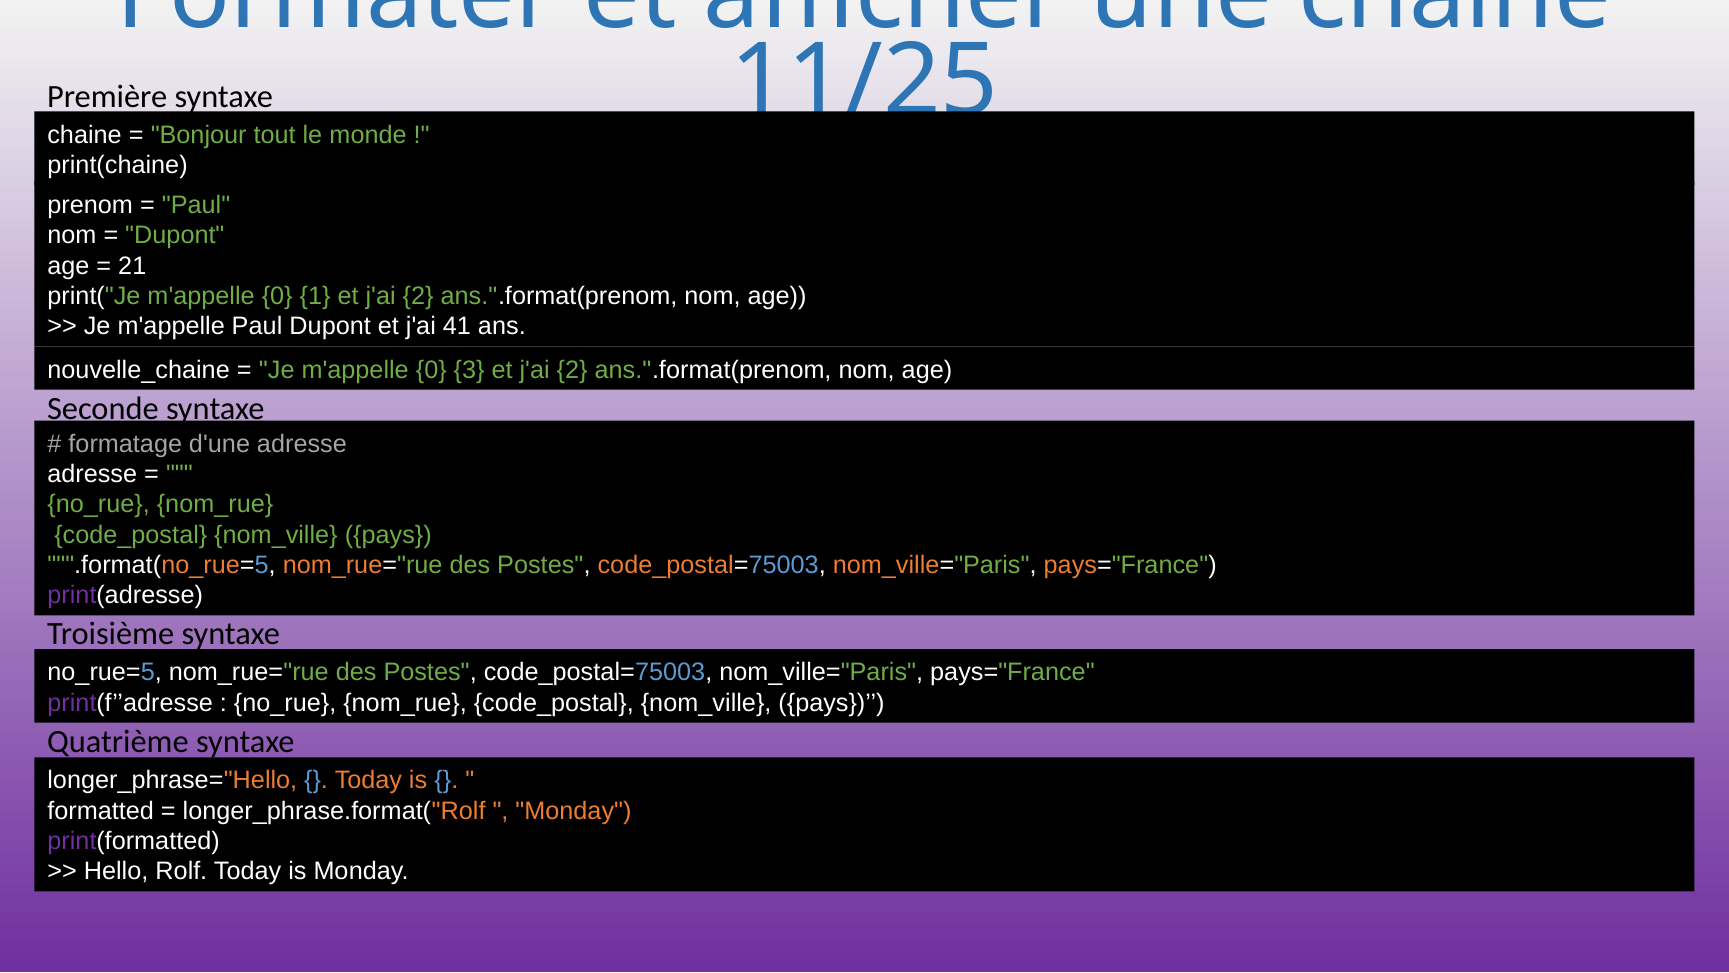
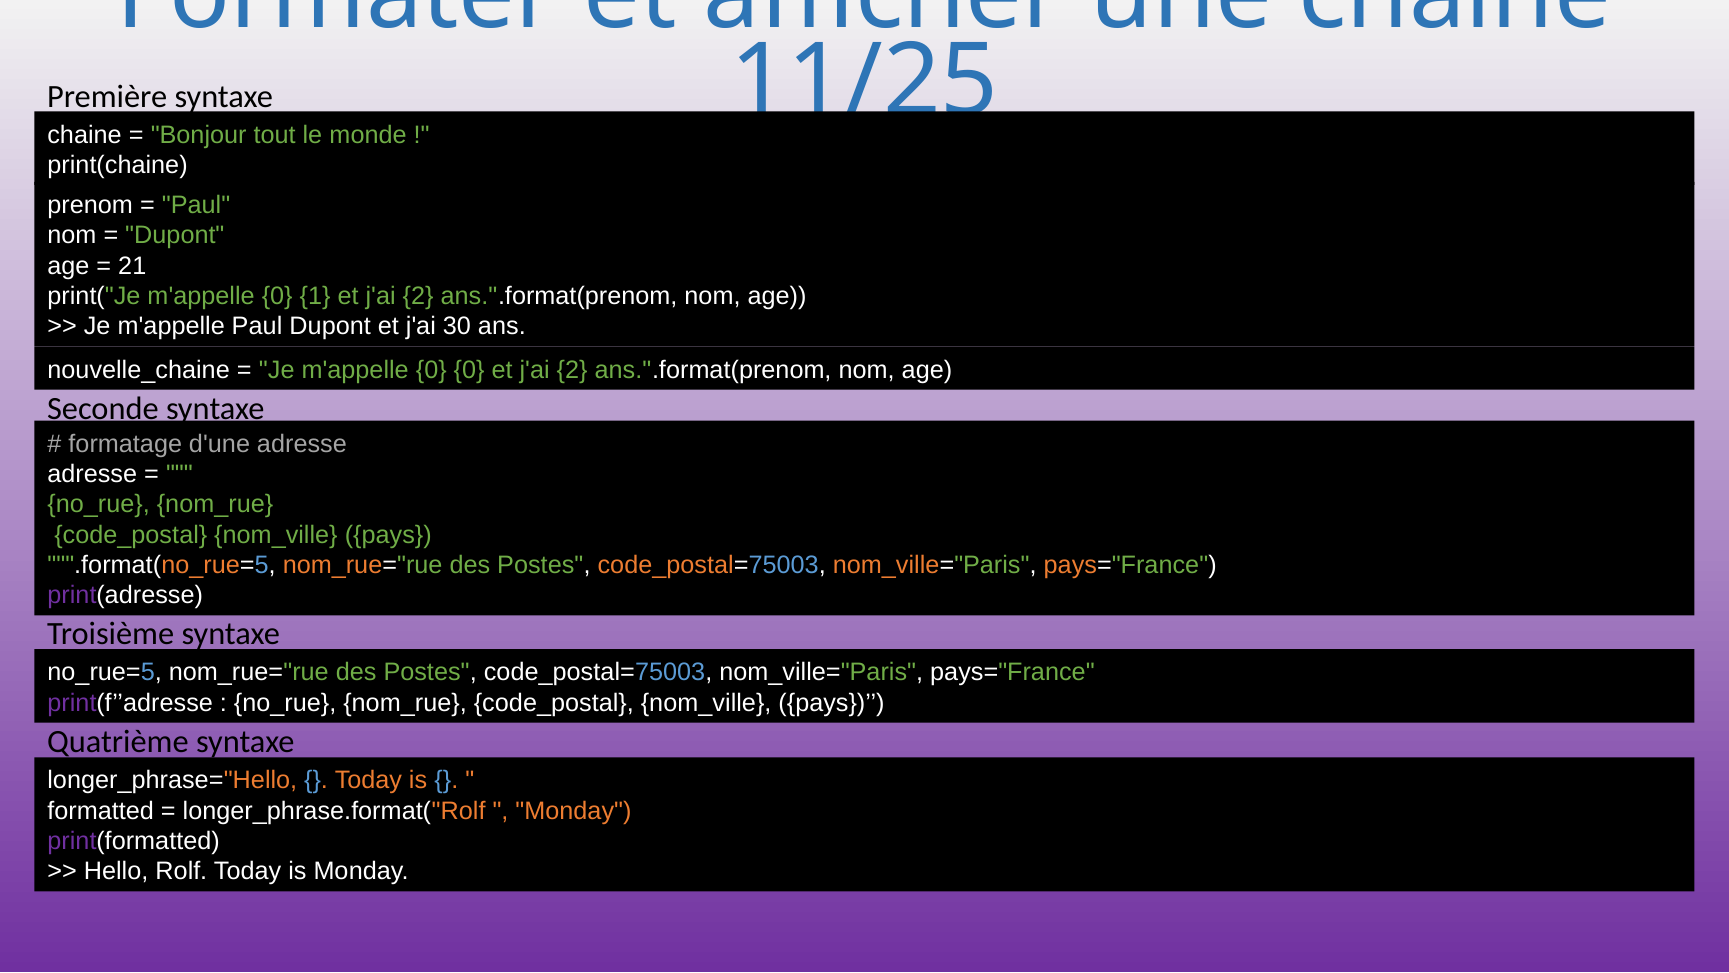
41: 41 -> 30
0 3: 3 -> 0
